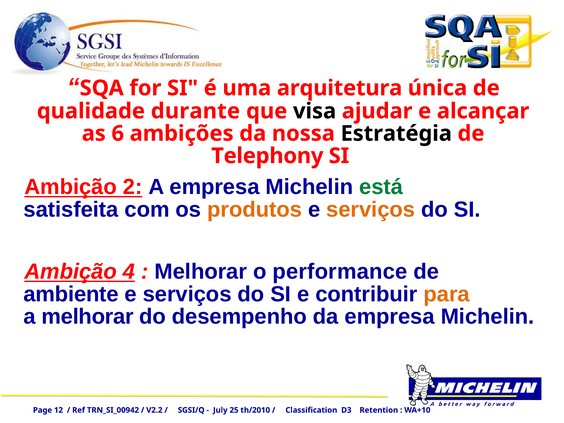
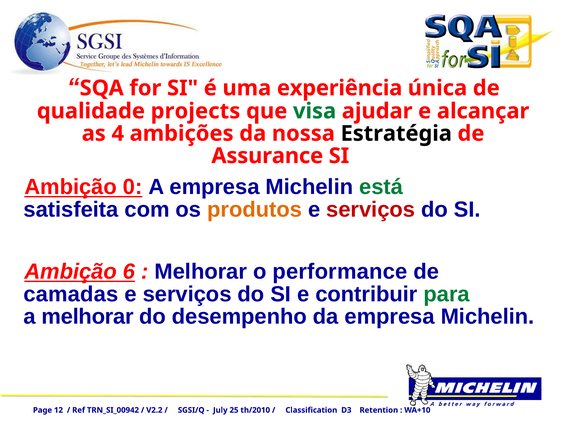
arquitetura: arquitetura -> experiência
durante: durante -> projects
visa colour: black -> green
6: 6 -> 4
Telephony: Telephony -> Assurance
2: 2 -> 0
serviços at (371, 209) colour: orange -> red
4: 4 -> 6
ambiente: ambiente -> camadas
para colour: orange -> green
